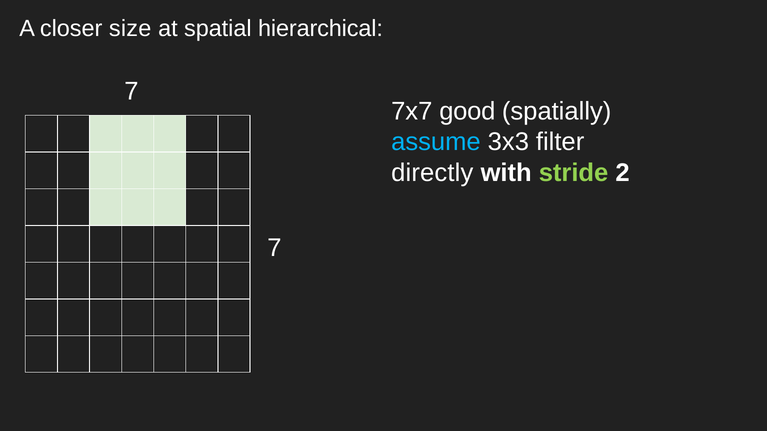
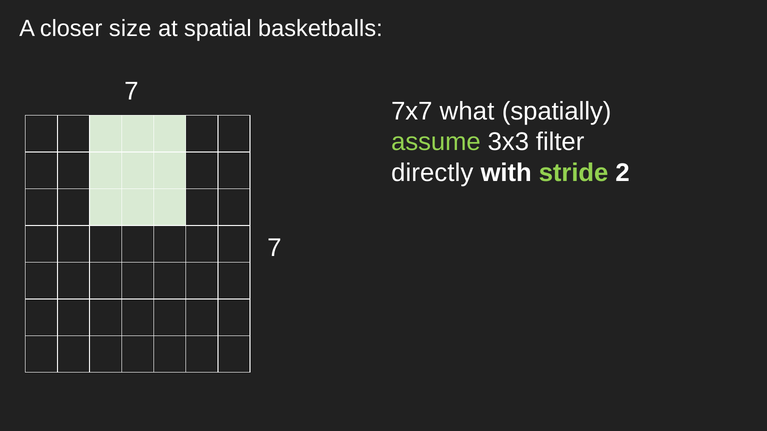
hierarchical: hierarchical -> basketballs
good: good -> what
assume colour: light blue -> light green
